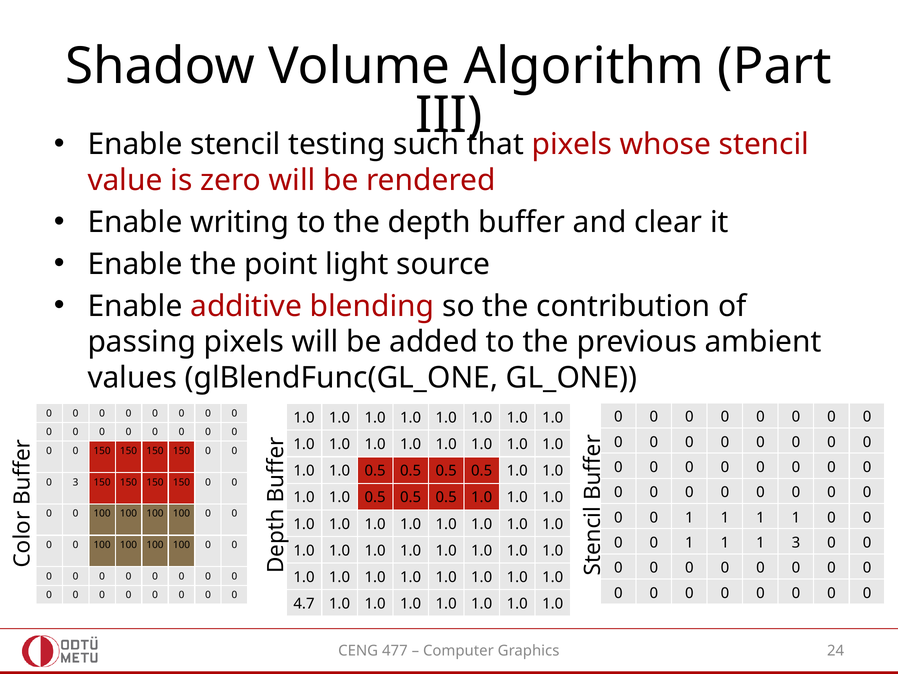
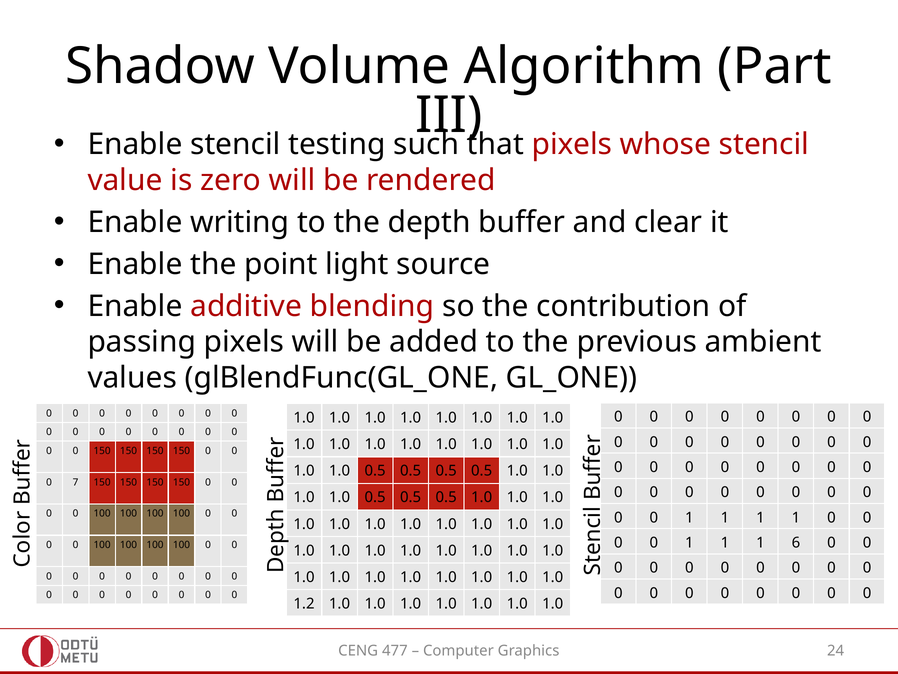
0 3: 3 -> 7
1 3: 3 -> 6
4.7: 4.7 -> 1.2
